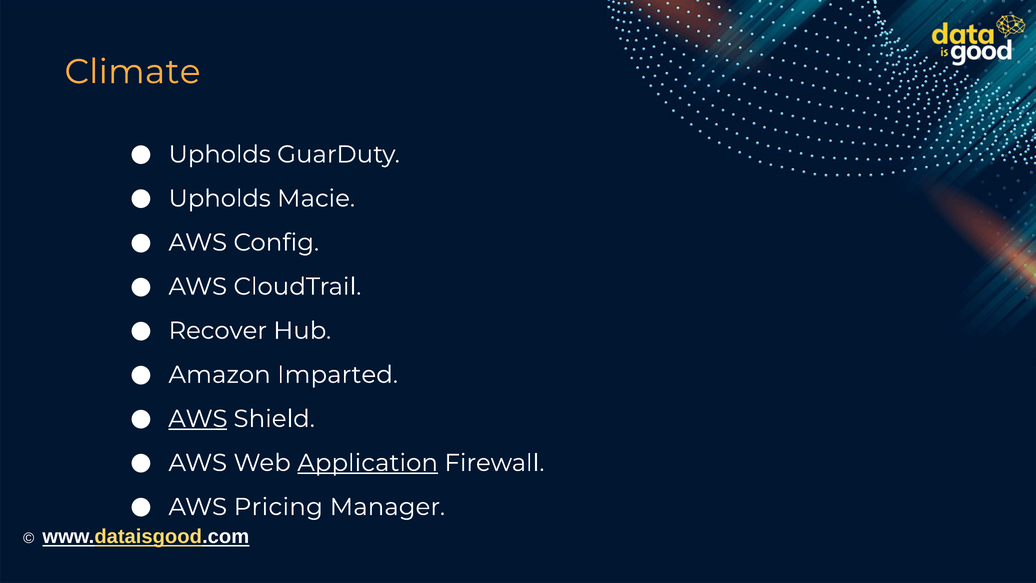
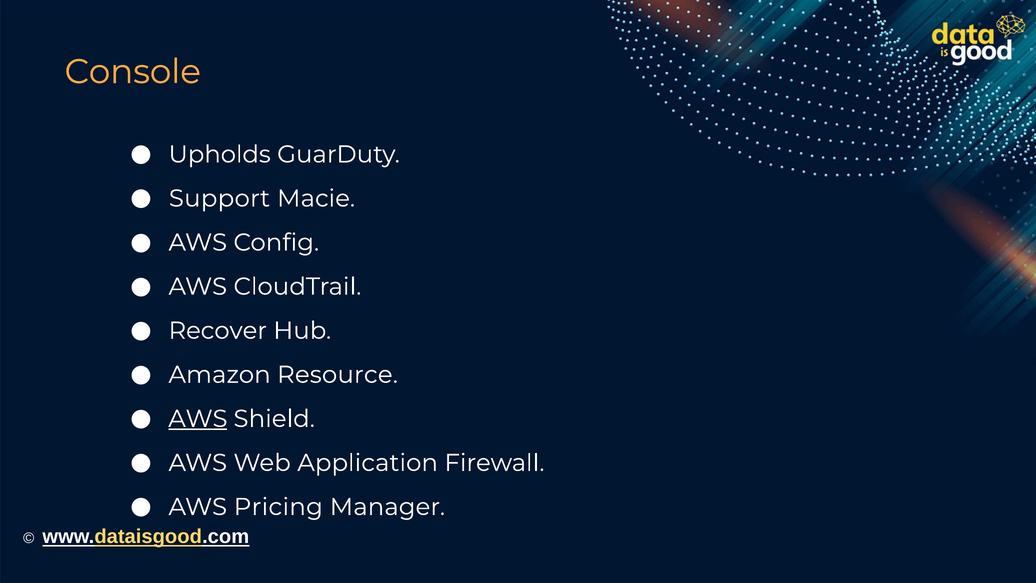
Climate: Climate -> Console
Upholds at (220, 198): Upholds -> Support
Imparted: Imparted -> Resource
Application underline: present -> none
